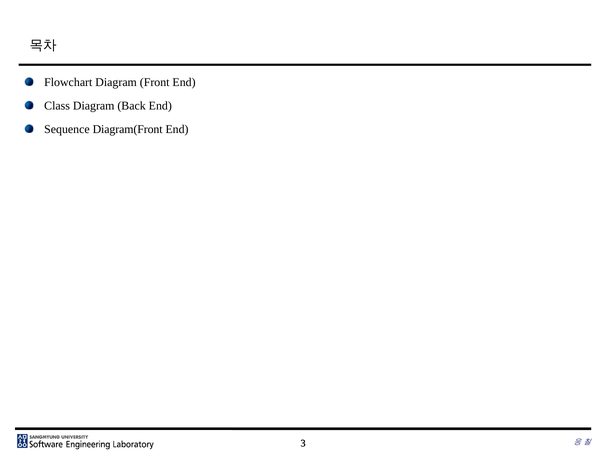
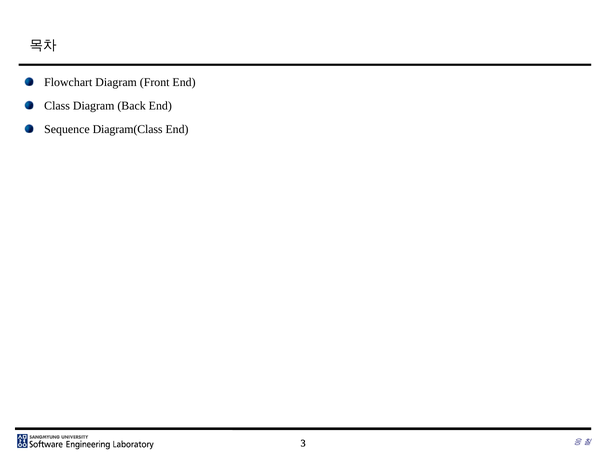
Diagram(Front: Diagram(Front -> Diagram(Class
